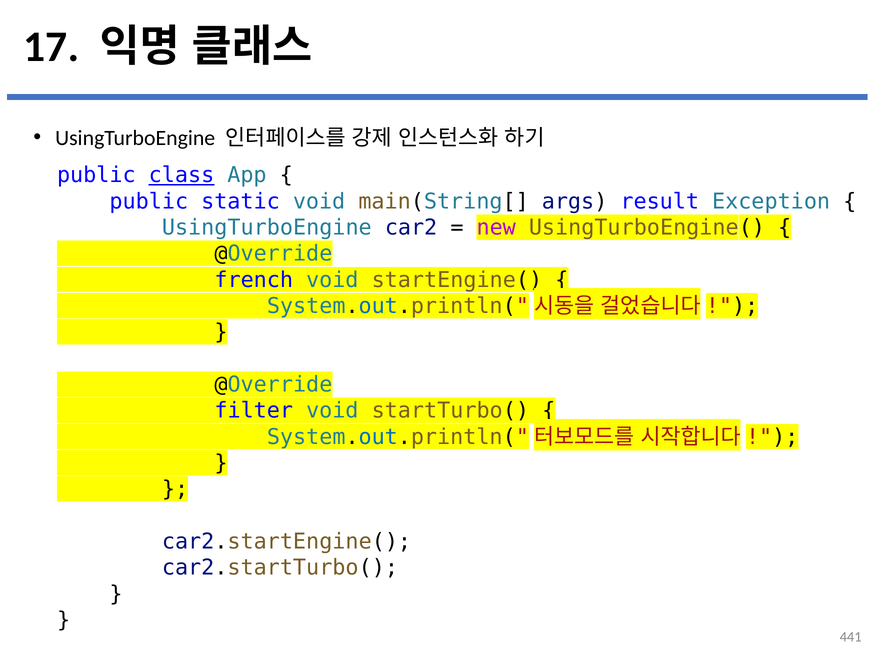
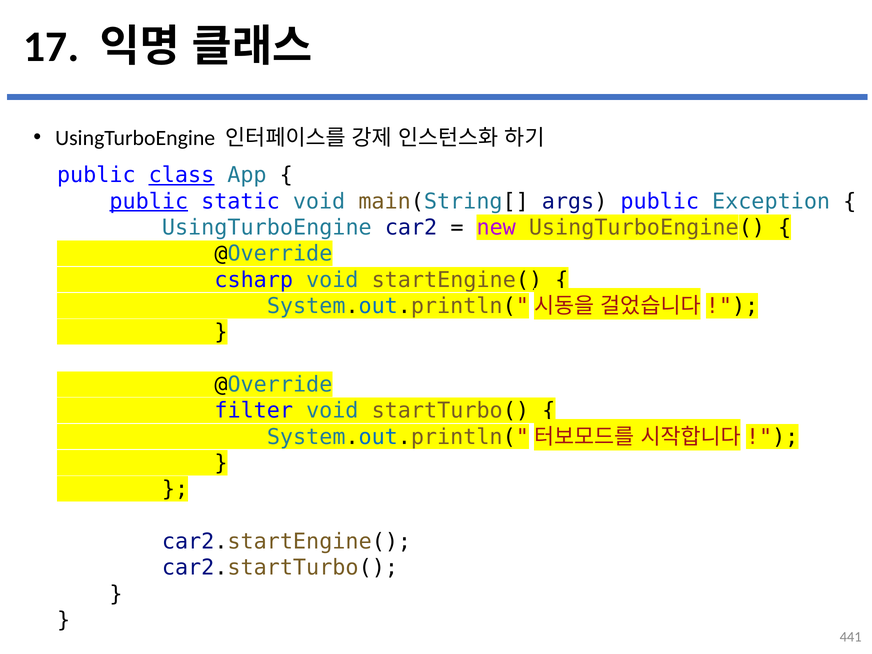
public at (149, 201) underline: none -> present
args result: result -> public
french: french -> csharp
